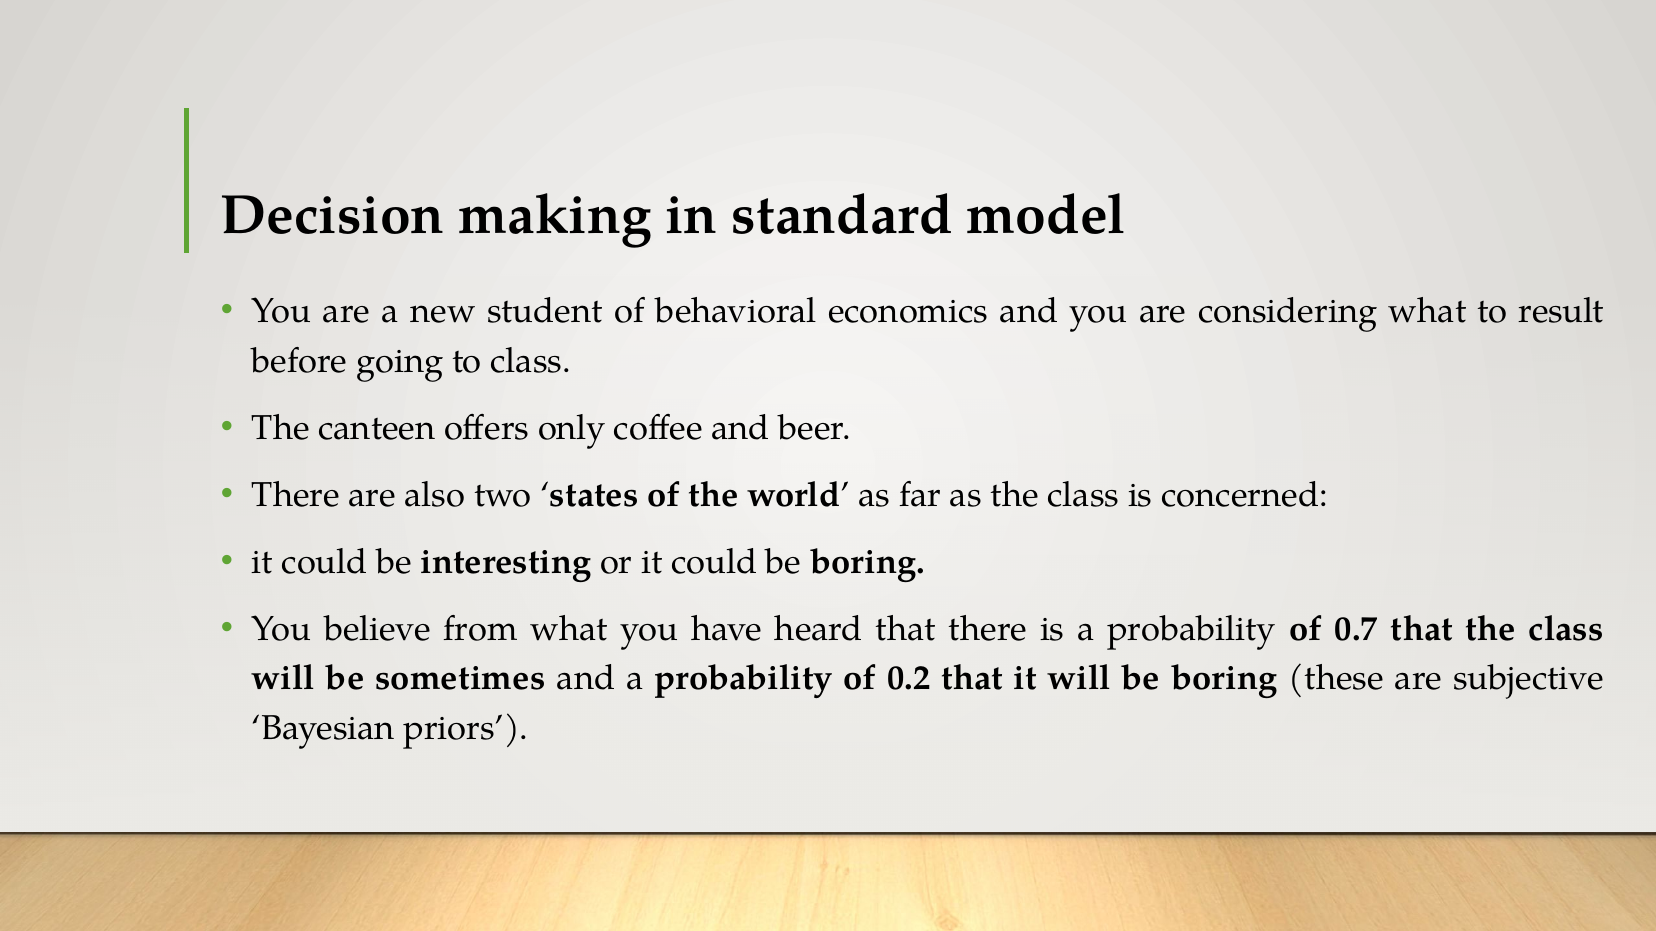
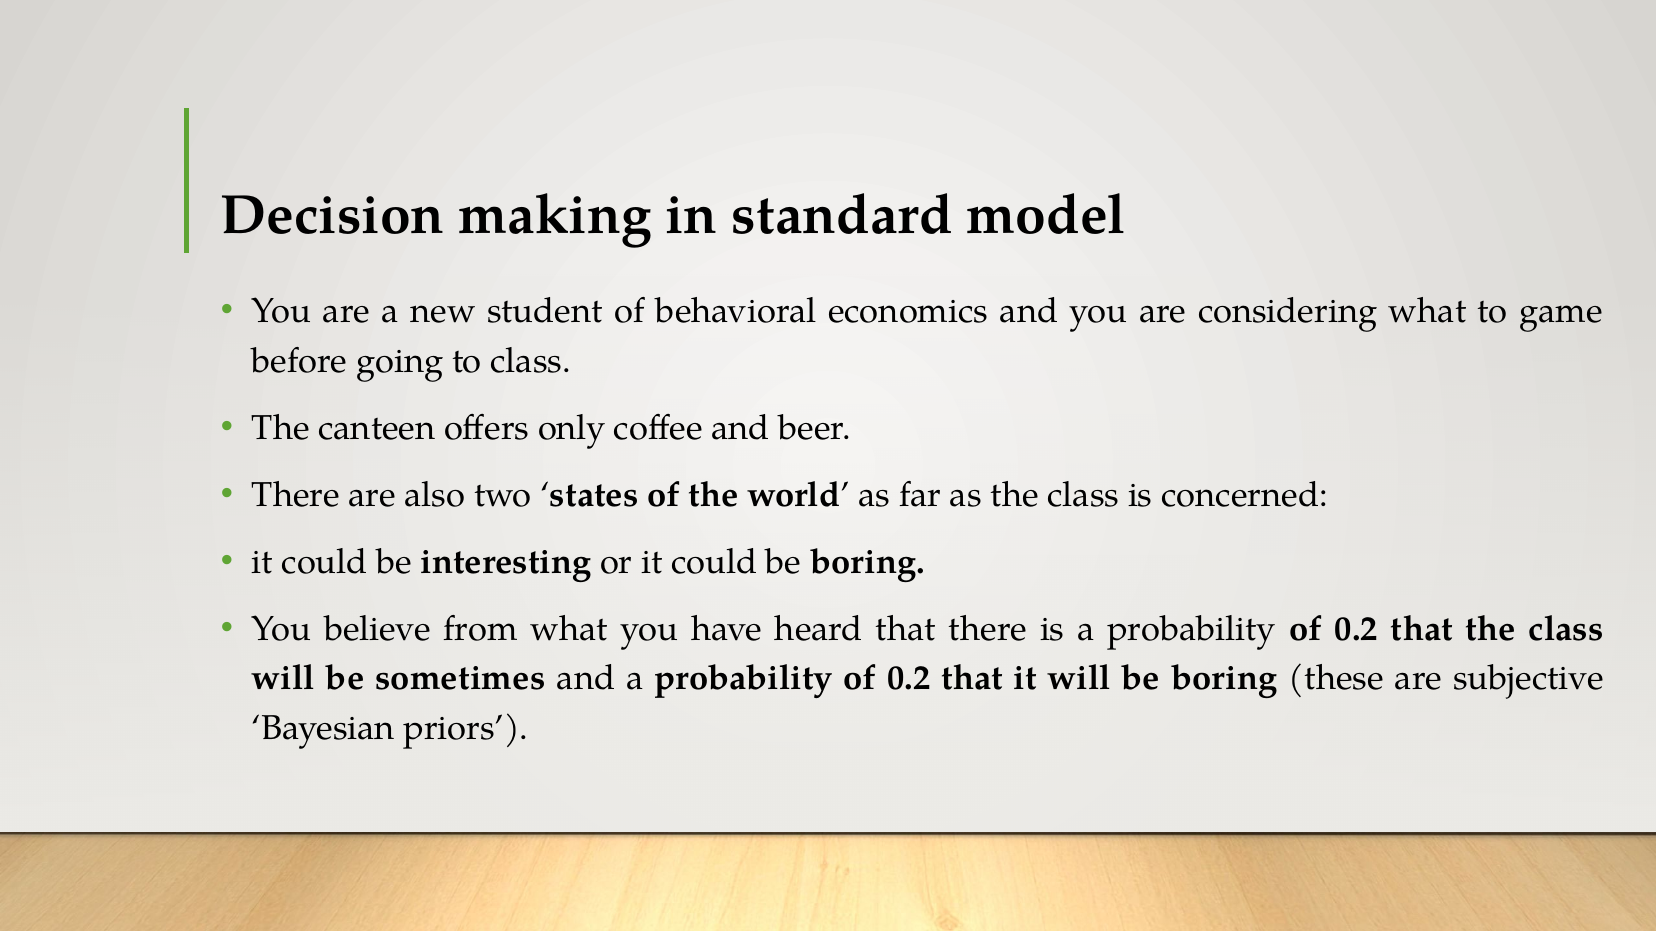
result: result -> game
0.7 at (1357, 629): 0.7 -> 0.2
